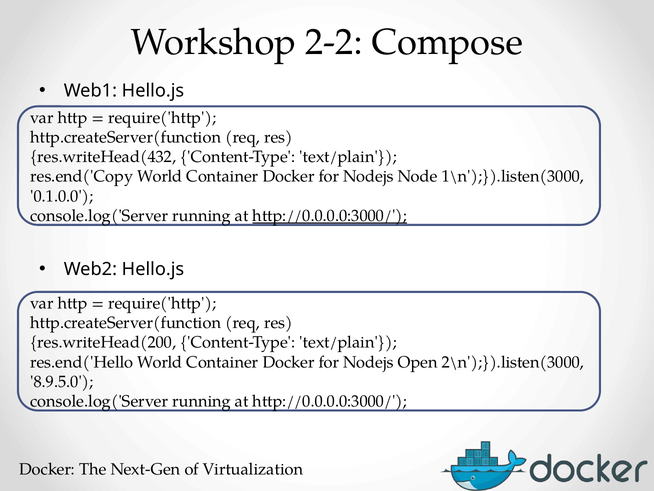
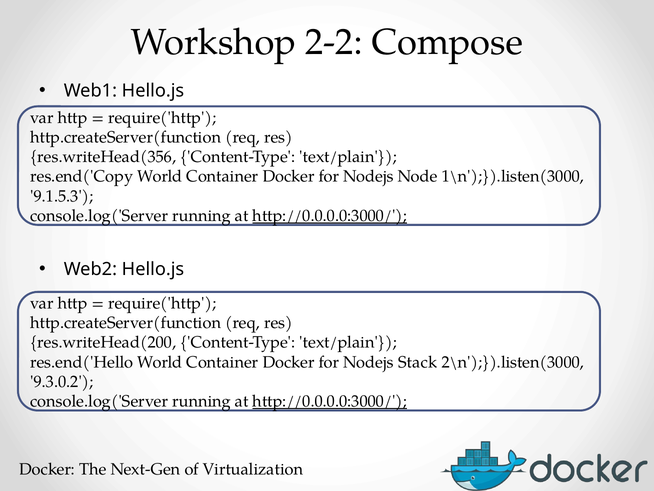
res.writeHead(432: res.writeHead(432 -> res.writeHead(356
0.1.0.0: 0.1.0.0 -> 9.1.5.3
Open: Open -> Stack
8.9.5.0: 8.9.5.0 -> 9.3.0.2
http://0.0.0.0:3000/ at (330, 401) underline: none -> present
